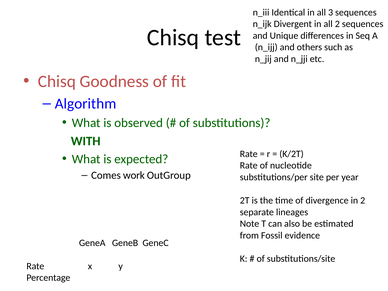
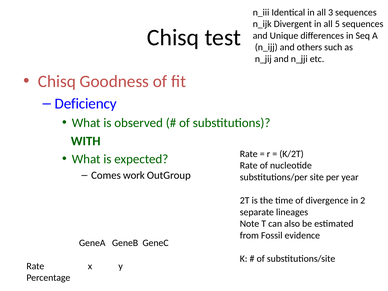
all 2: 2 -> 5
Algorithm: Algorithm -> Deficiency
